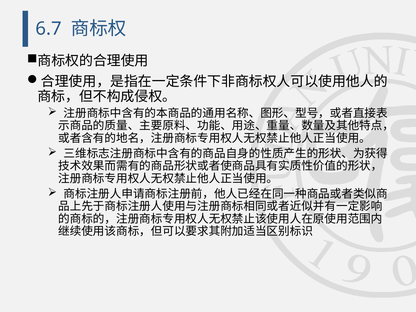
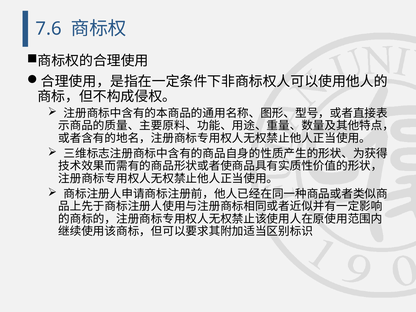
6.7: 6.7 -> 7.6
